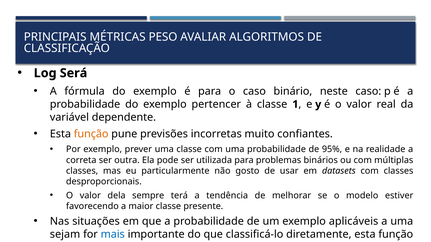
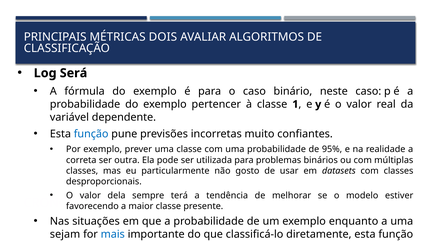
PESO: PESO -> DOIS
função at (91, 134) colour: orange -> blue
aplicáveis: aplicáveis -> enquanto
